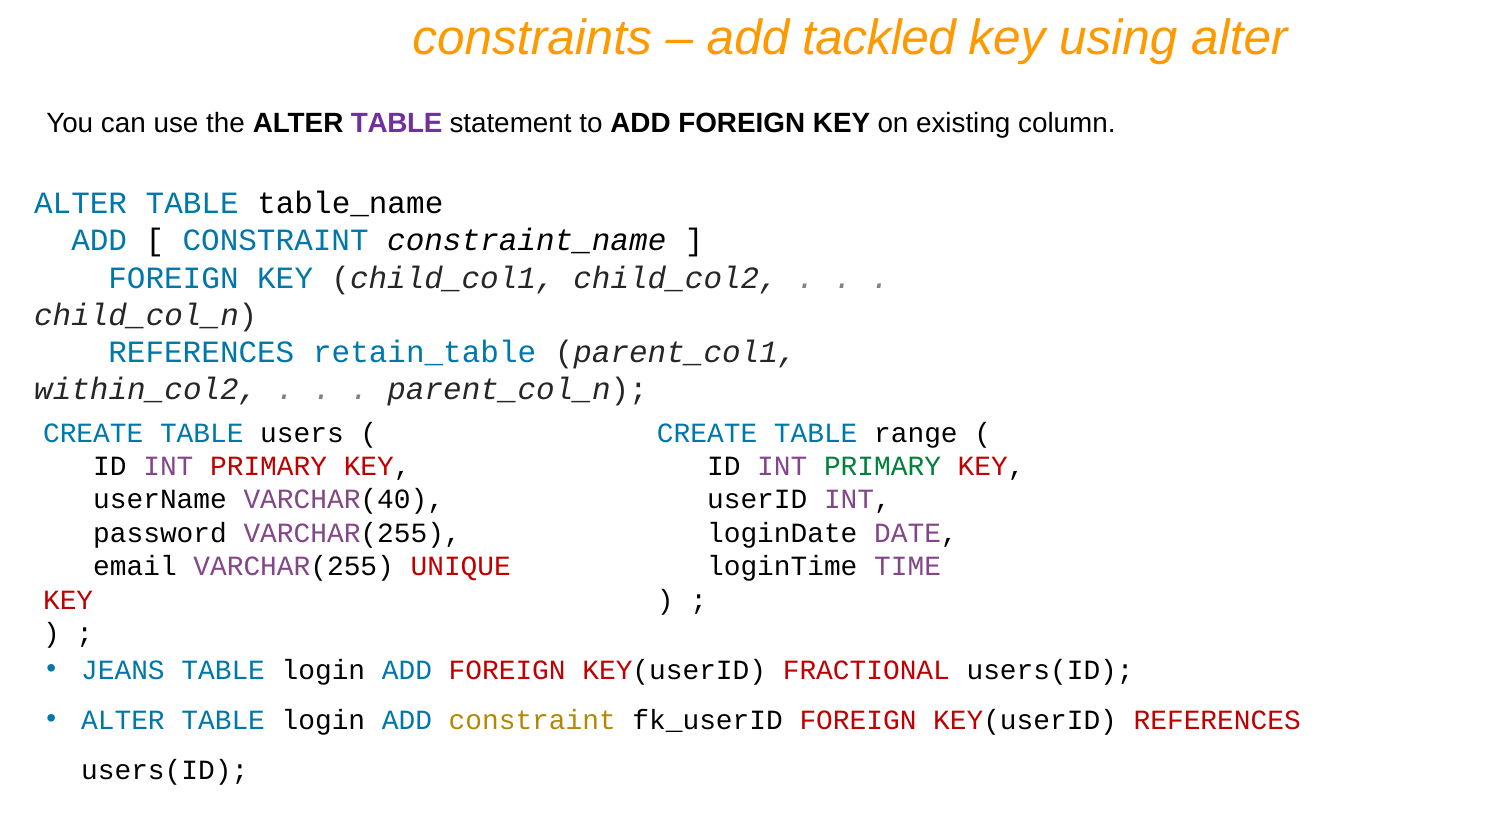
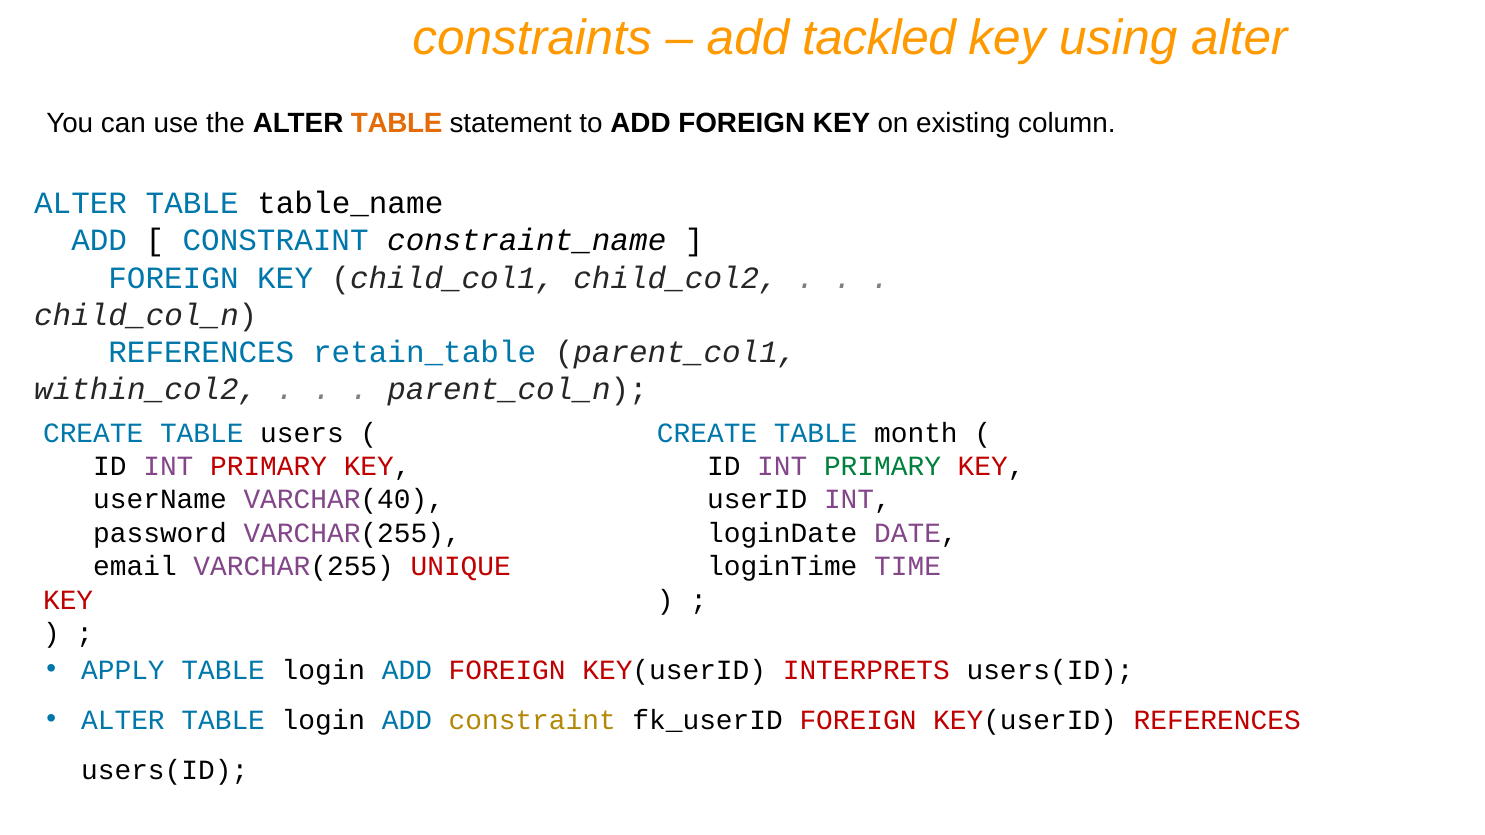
TABLE at (397, 124) colour: purple -> orange
range: range -> month
JEANS: JEANS -> APPLY
FRACTIONAL: FRACTIONAL -> INTERPRETS
